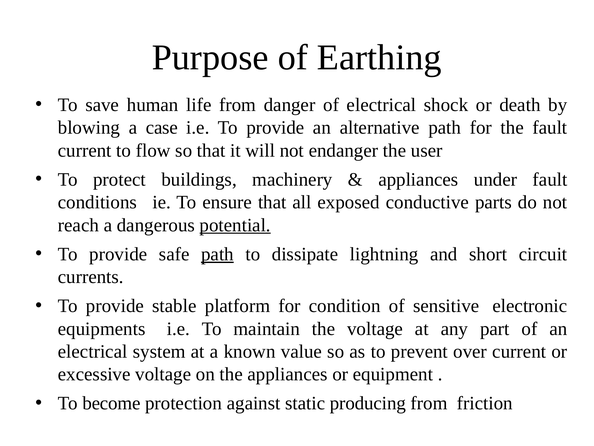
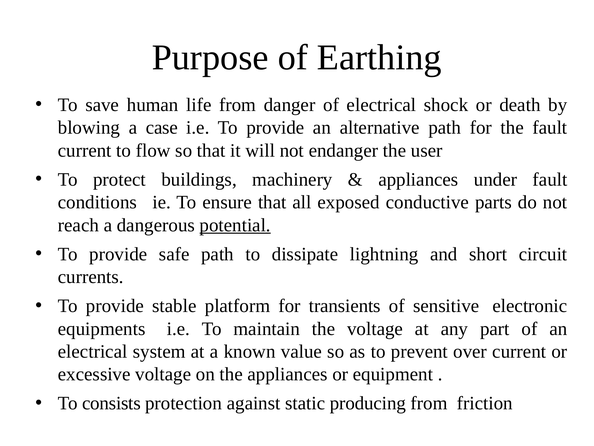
path at (217, 254) underline: present -> none
condition: condition -> transients
become: become -> consists
